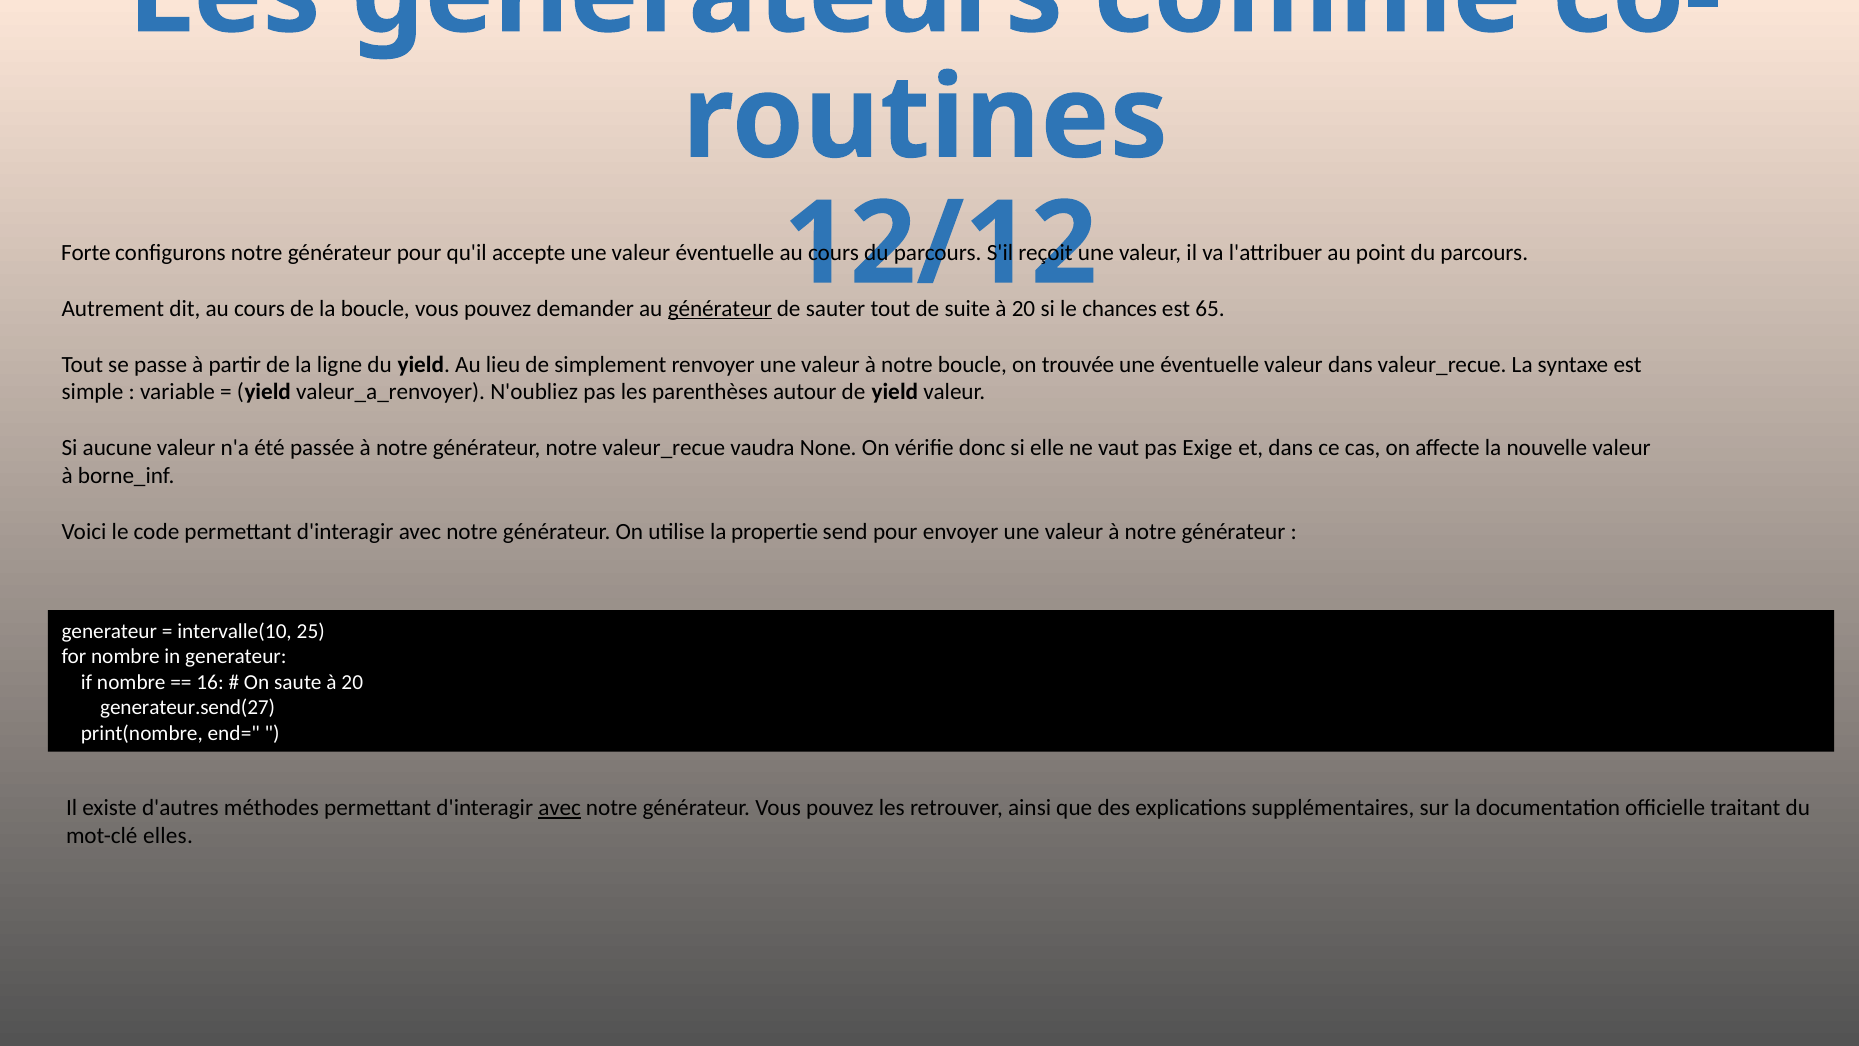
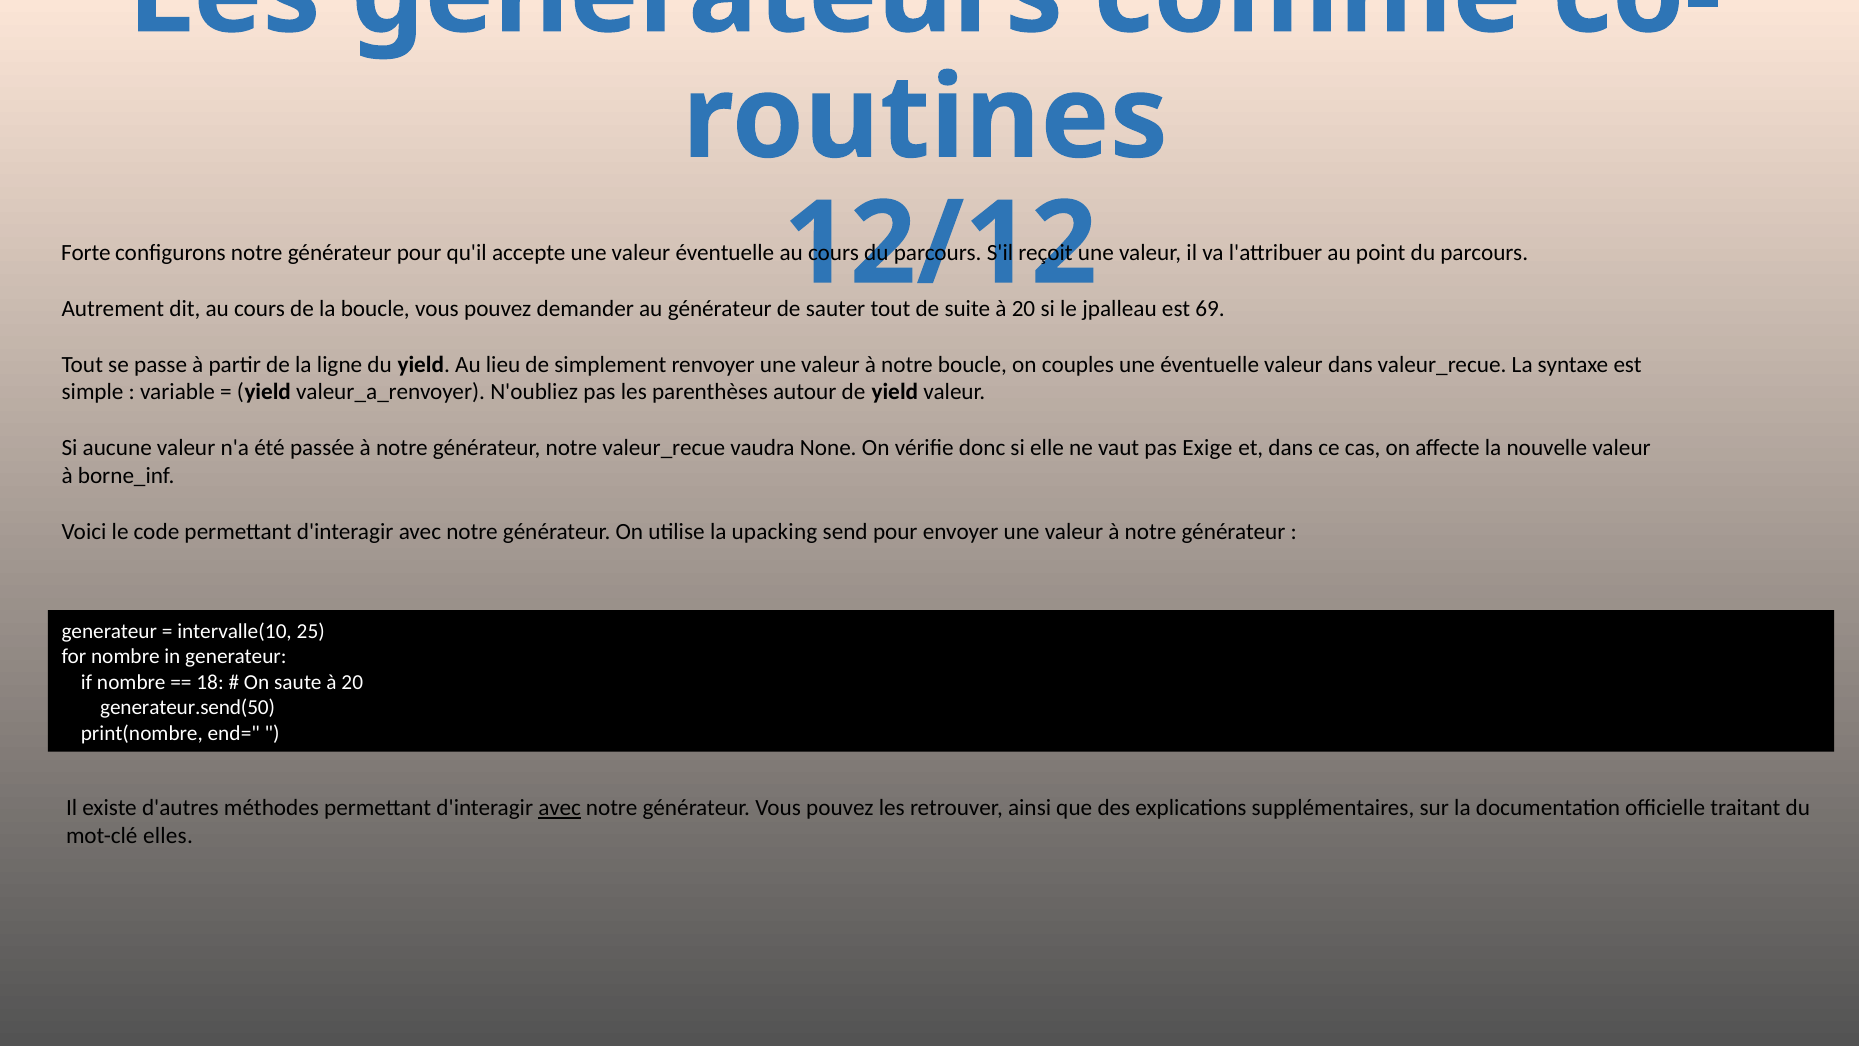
générateur at (720, 309) underline: present -> none
chances: chances -> jpalleau
65: 65 -> 69
trouvée: trouvée -> couples
propertie: propertie -> upacking
16: 16 -> 18
generateur.send(27: generateur.send(27 -> generateur.send(50
